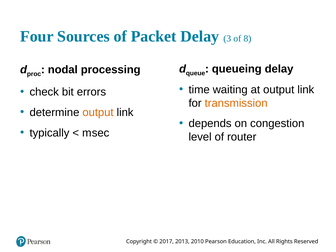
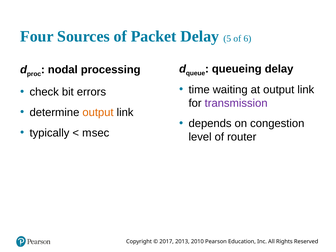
3: 3 -> 5
8: 8 -> 6
transmission colour: orange -> purple
